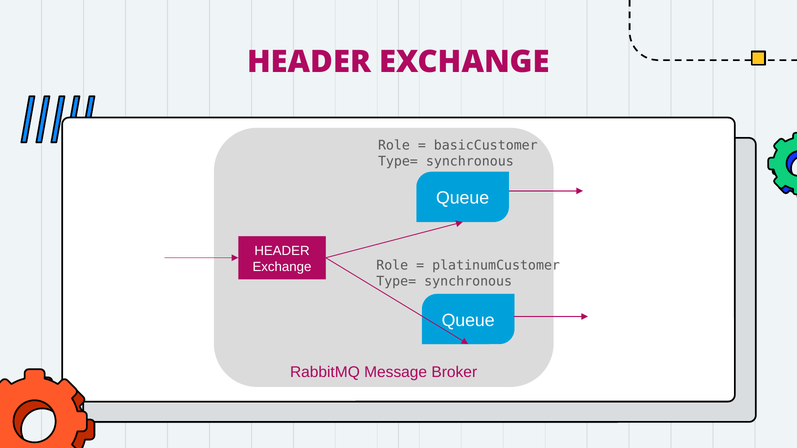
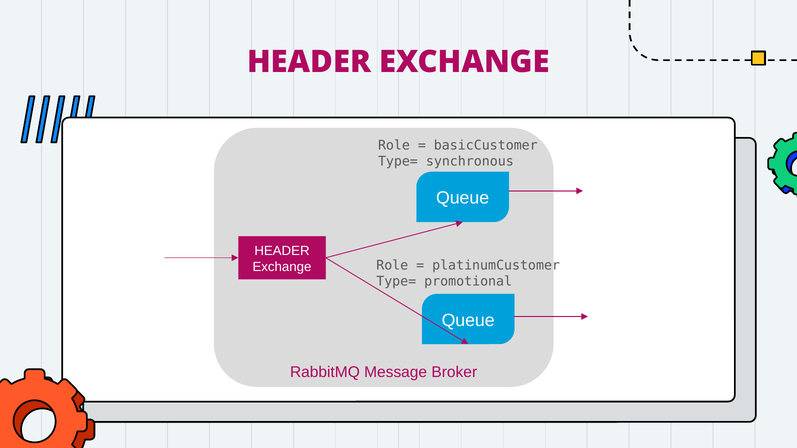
synchronous at (468, 282): synchronous -> promotional
